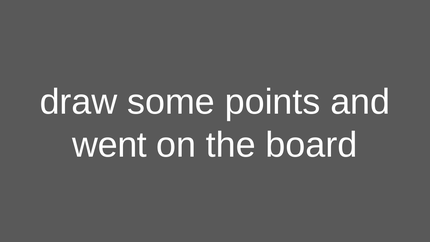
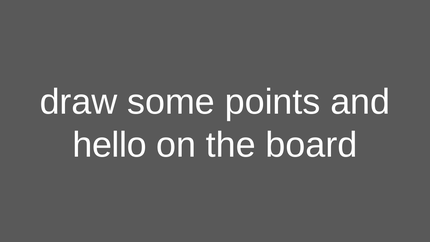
went: went -> hello
